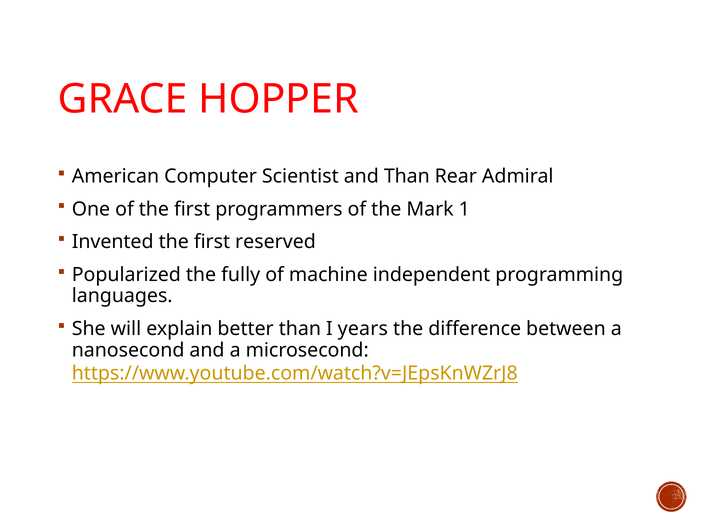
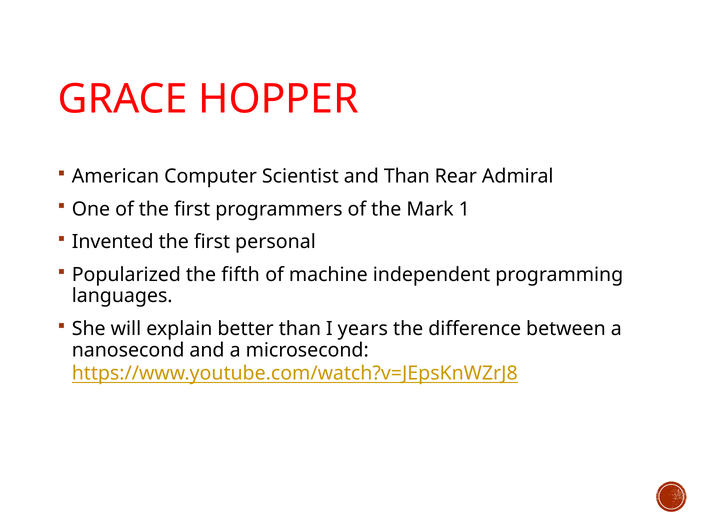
reserved: reserved -> personal
fully: fully -> fifth
